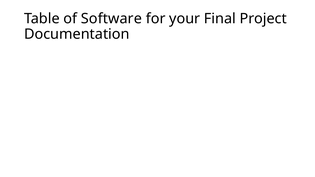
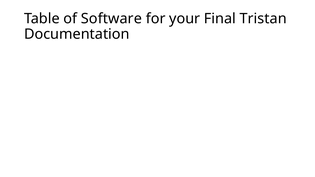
Project: Project -> Tristan
